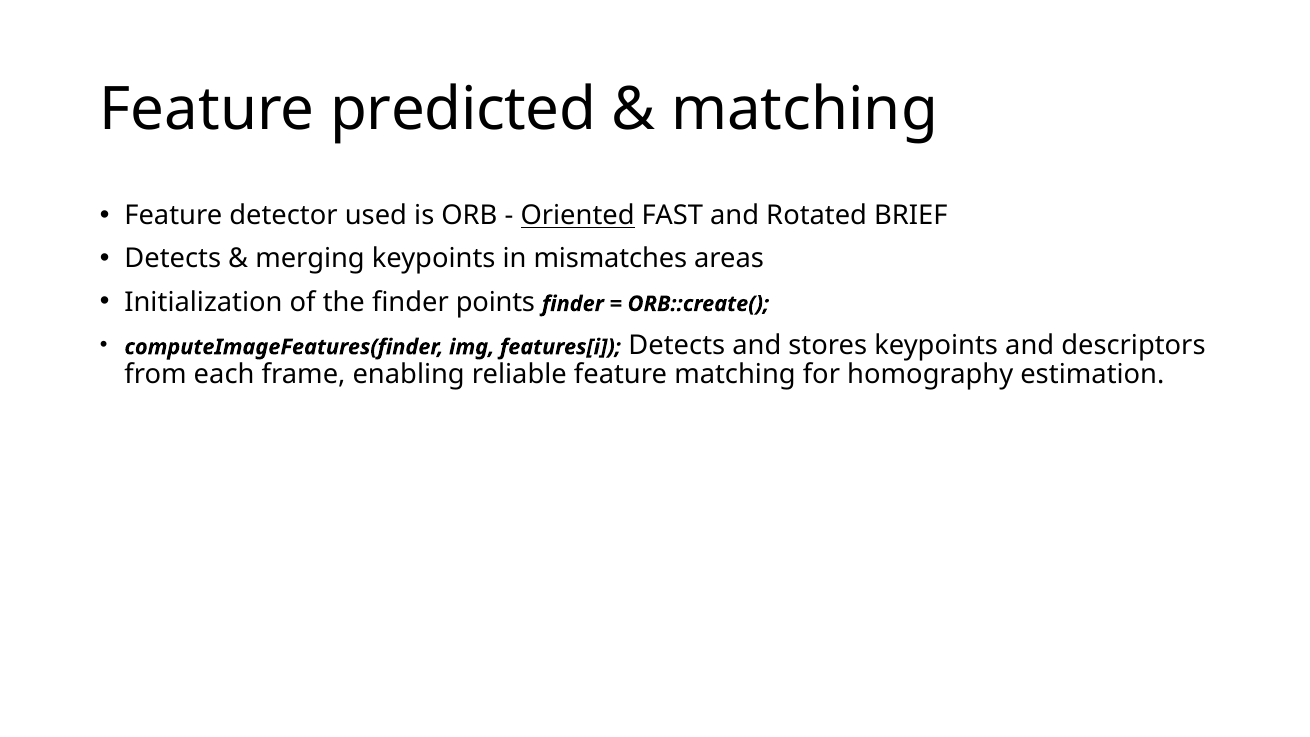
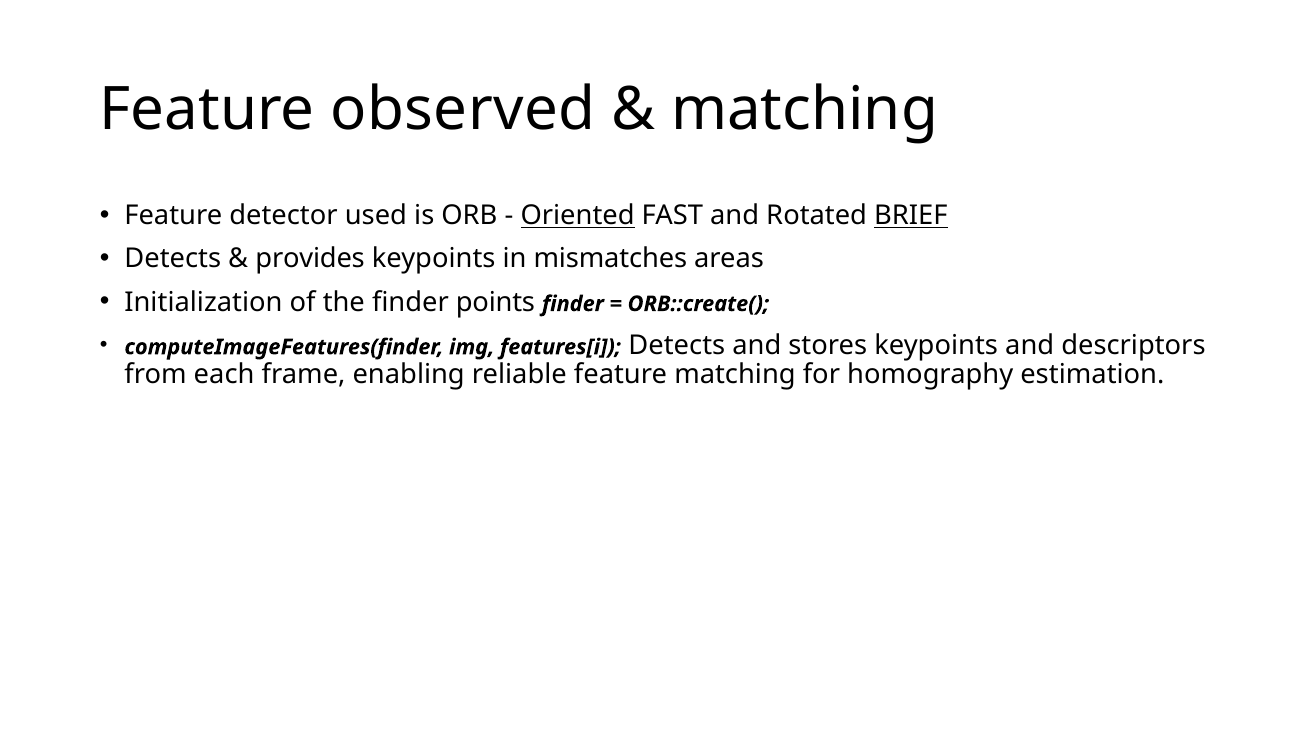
predicted: predicted -> observed
BRIEF underline: none -> present
merging: merging -> provides
